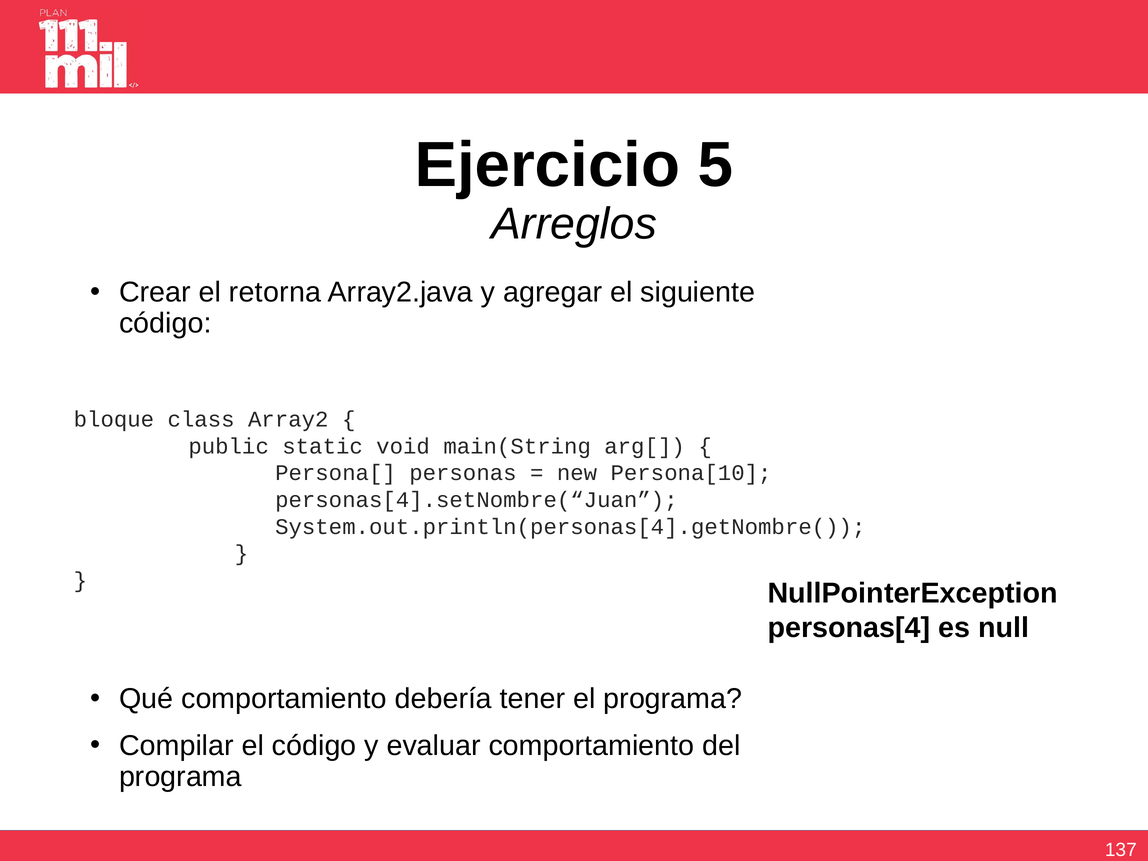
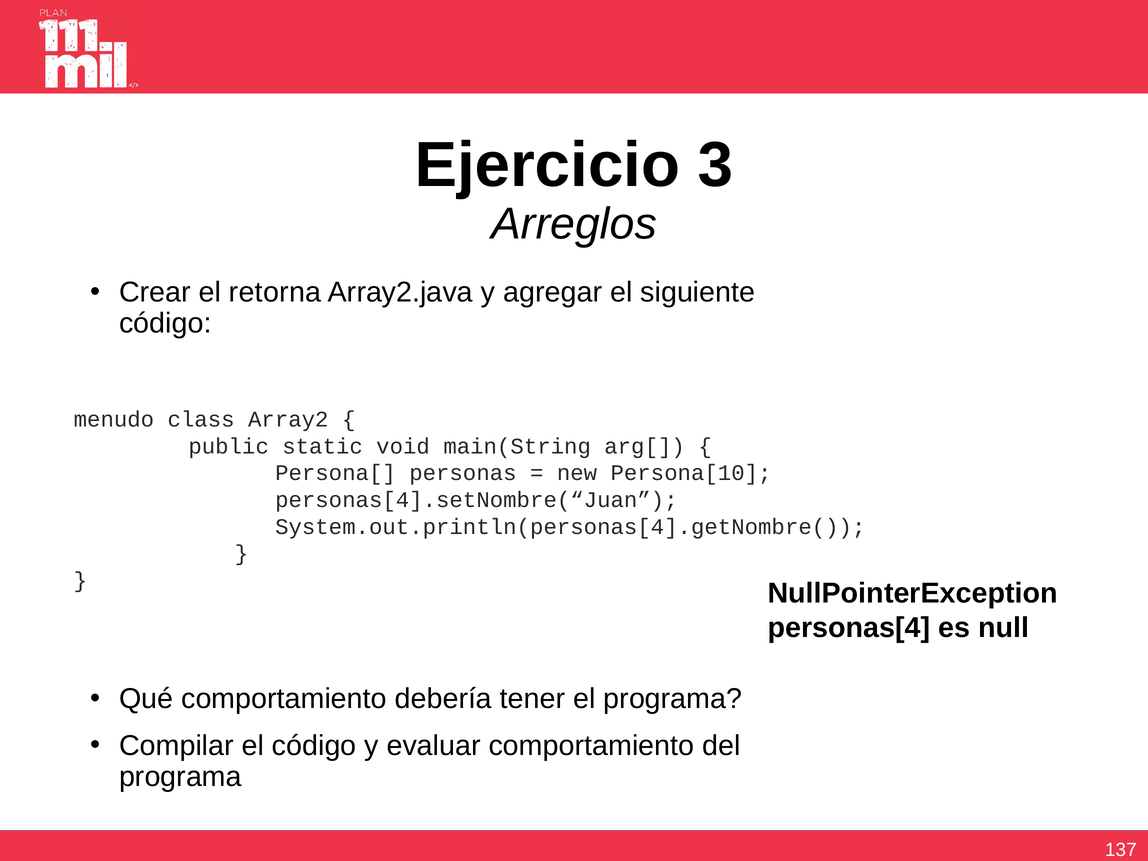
5: 5 -> 3
bloque: bloque -> menudo
